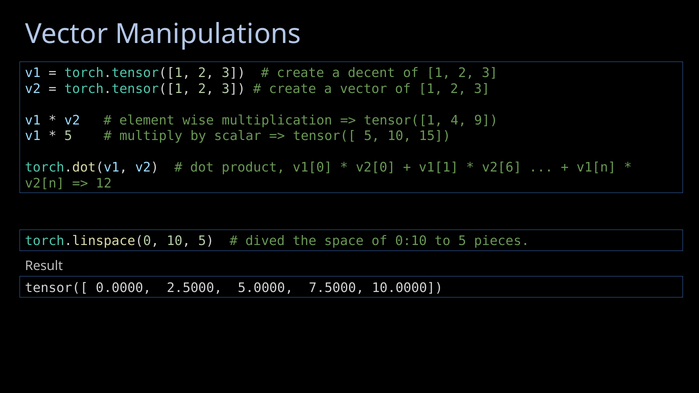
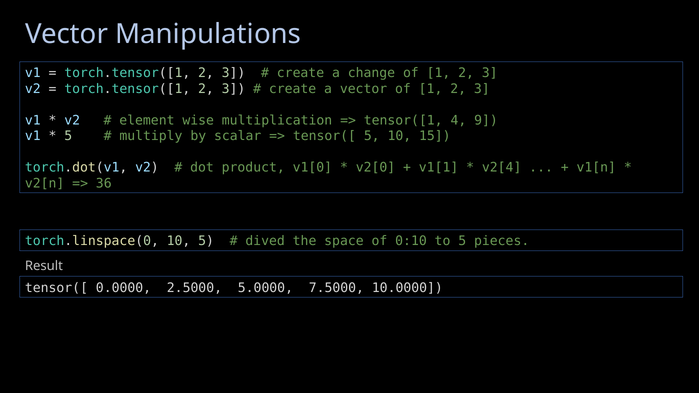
decent: decent -> change
v2[6: v2[6 -> v2[4
12: 12 -> 36
